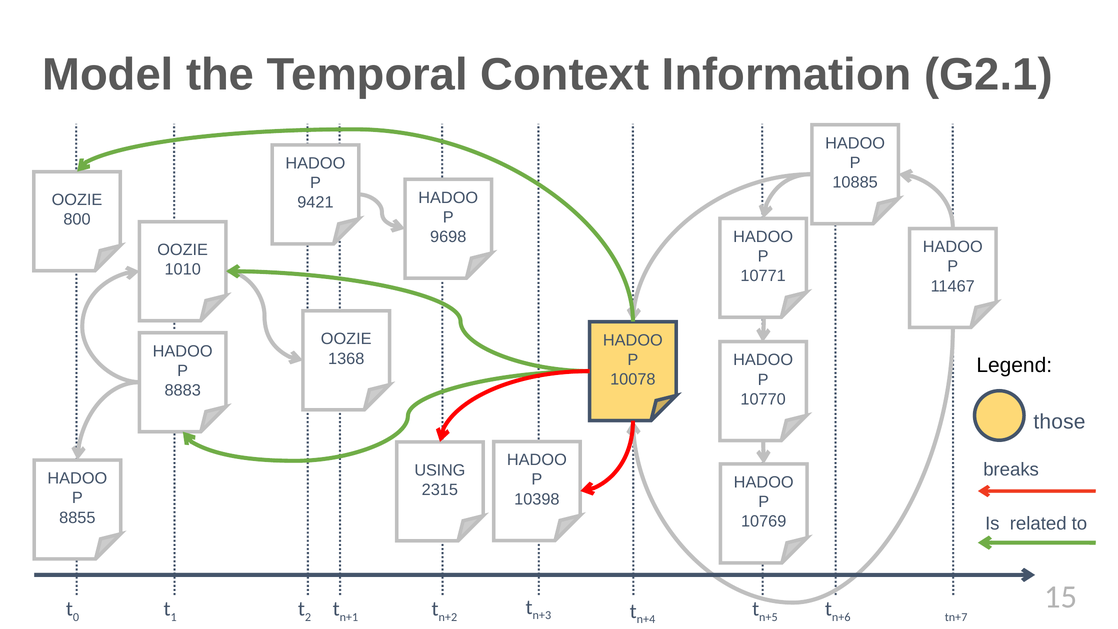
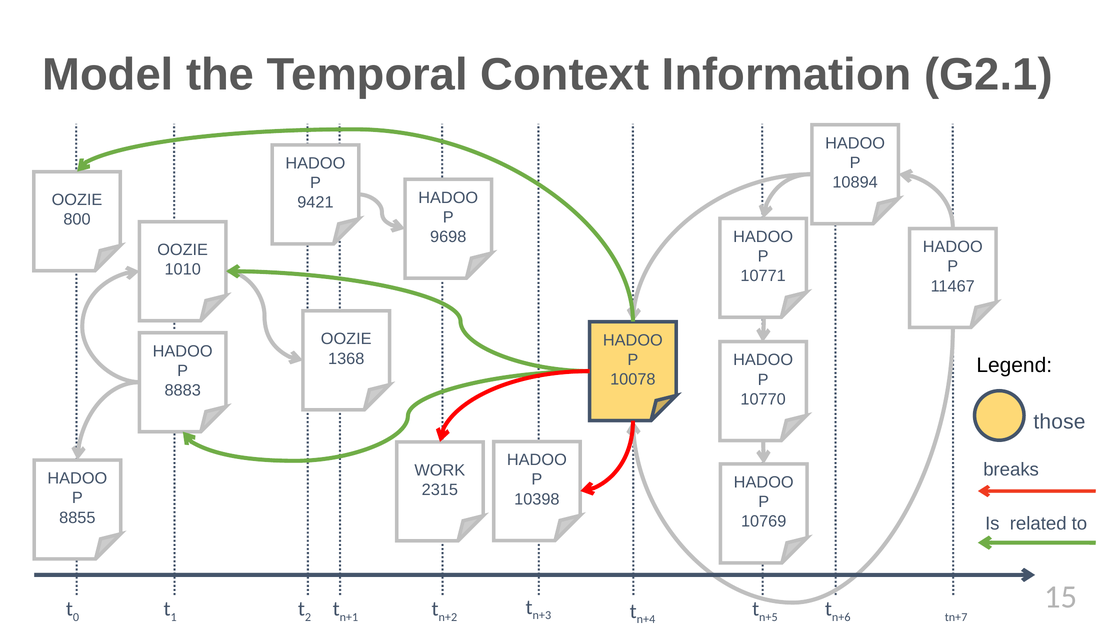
10885: 10885 -> 10894
USING: USING -> WORK
